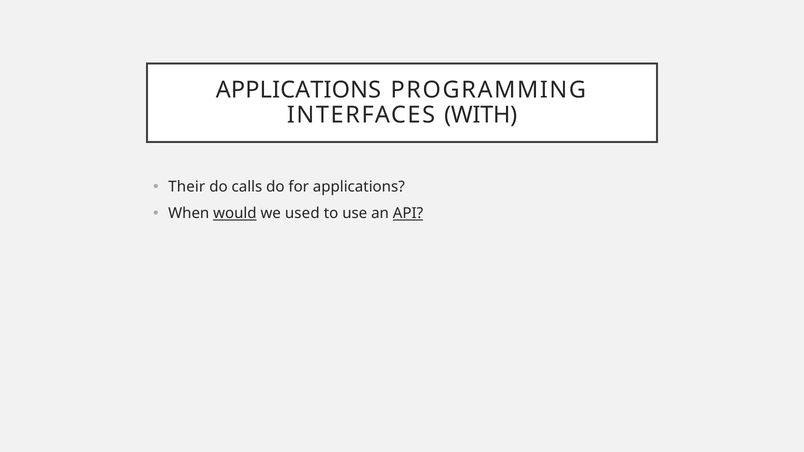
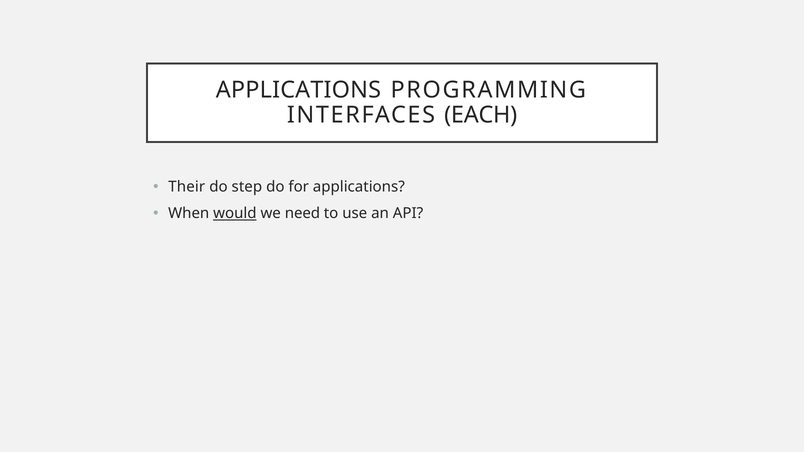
WITH: WITH -> EACH
calls: calls -> step
used: used -> need
API underline: present -> none
